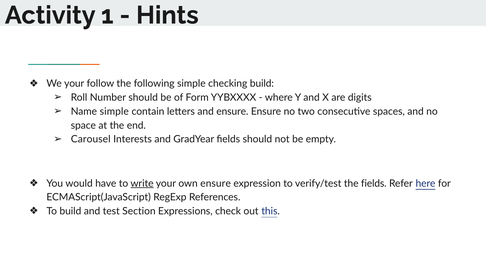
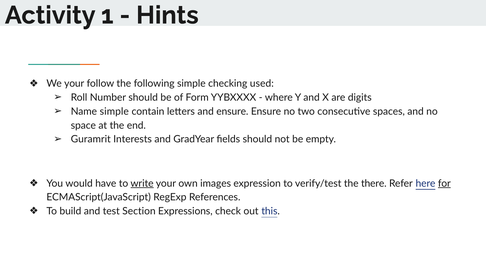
checking build: build -> used
Carousel: Carousel -> Guramrit
own ensure: ensure -> images
the fields: fields -> there
for underline: none -> present
